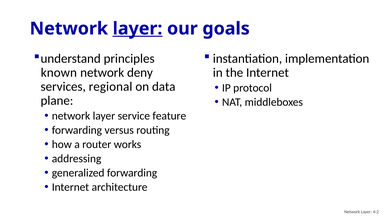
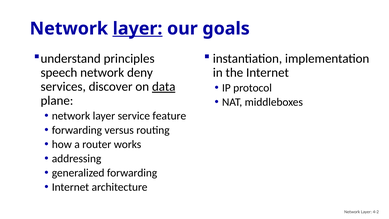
known: known -> speech
regional: regional -> discover
data underline: none -> present
